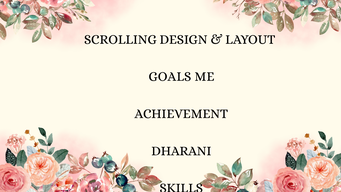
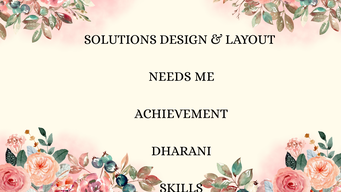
SCROLLING: SCROLLING -> SOLUTIONS
GOALS: GOALS -> NEEDS
